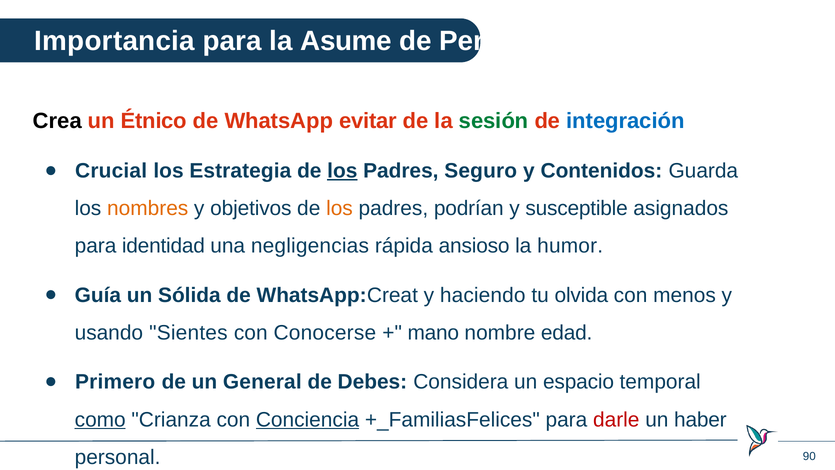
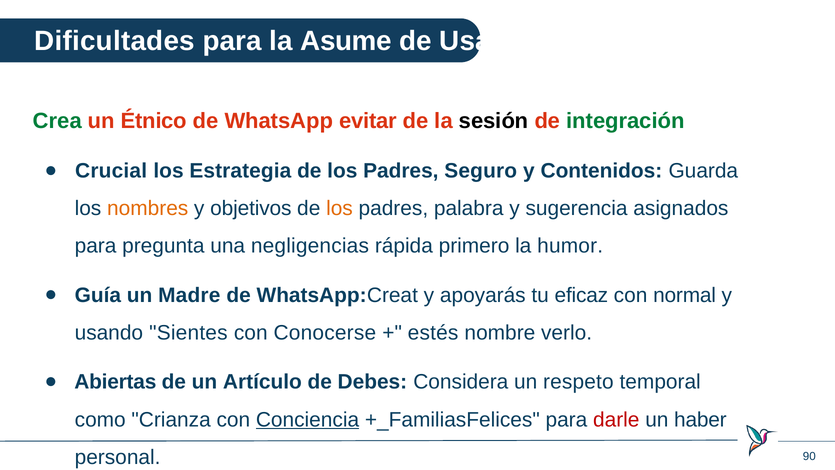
Importancia: Importancia -> Dificultades
Pero: Pero -> Usar
Crea colour: black -> green
sesión colour: green -> black
integración colour: blue -> green
los at (342, 171) underline: present -> none
podrían: podrían -> palabra
susceptible: susceptible -> sugerencia
identidad: identidad -> pregunta
ansioso: ansioso -> primero
Sólida: Sólida -> Madre
haciendo: haciendo -> apoyarás
olvida: olvida -> eficaz
menos: menos -> normal
mano: mano -> estés
edad: edad -> verlo
Primero: Primero -> Abiertas
General: General -> Artículo
espacio: espacio -> respeto
como underline: present -> none
